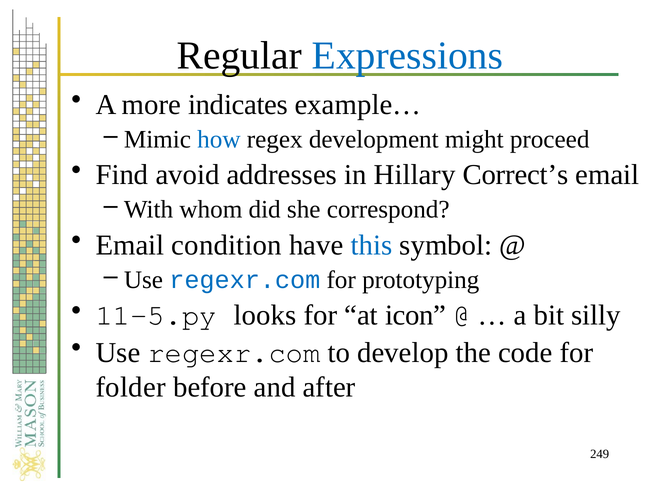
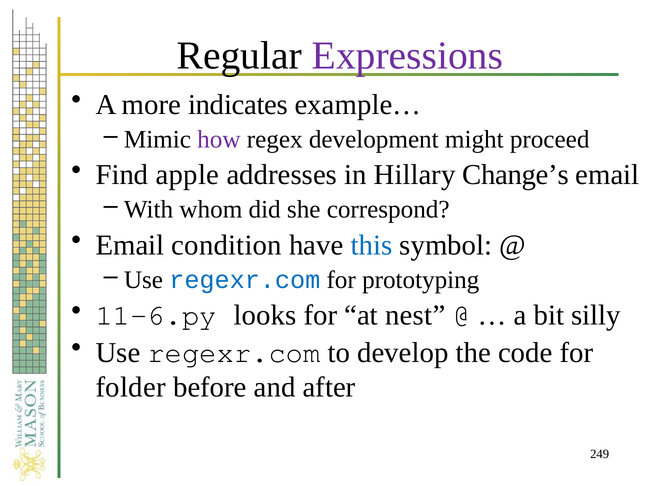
Expressions colour: blue -> purple
how colour: blue -> purple
avoid: avoid -> apple
Correct’s: Correct’s -> Change’s
11-5.py: 11-5.py -> 11-6.py
icon: icon -> nest
